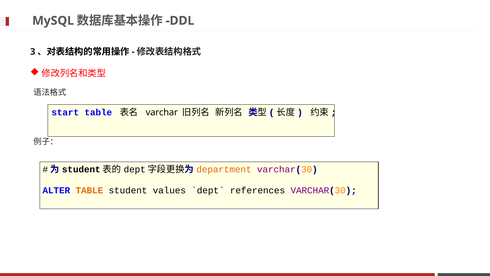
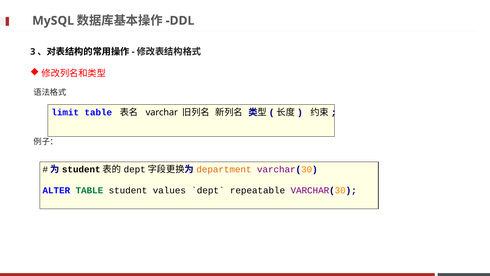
start: start -> limit
TABLE at (89, 190) colour: orange -> green
references: references -> repeatable
